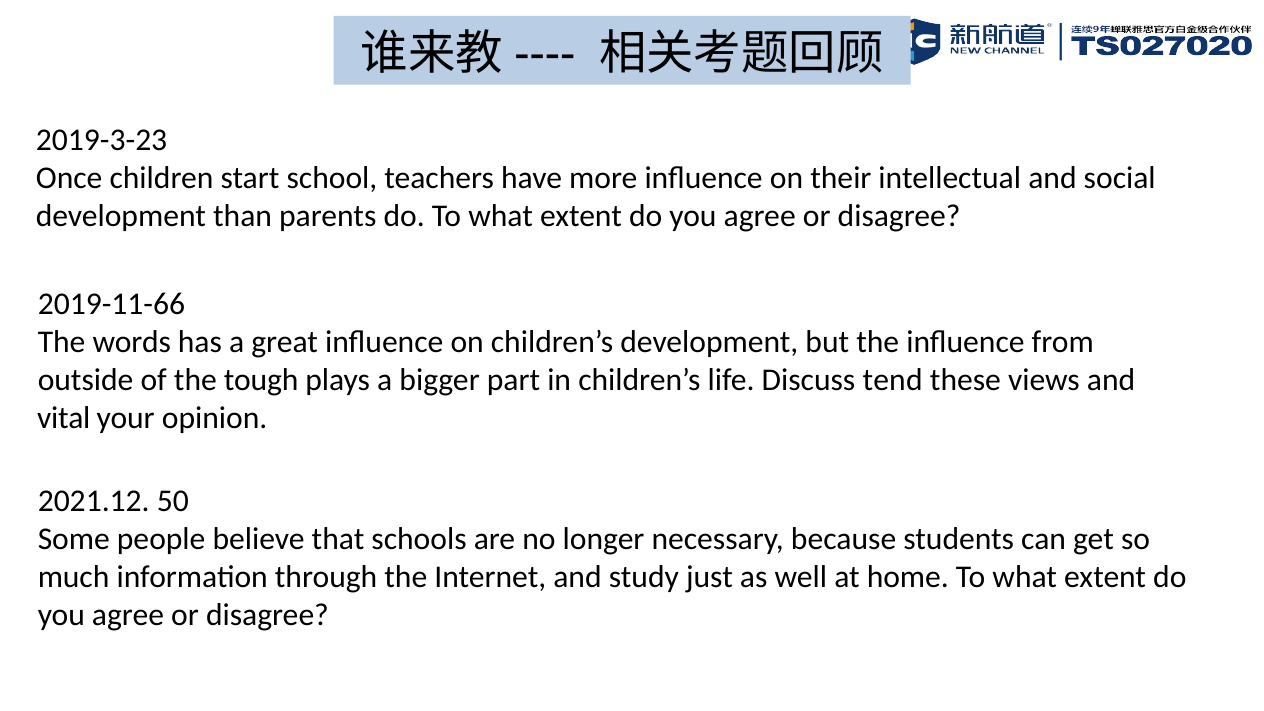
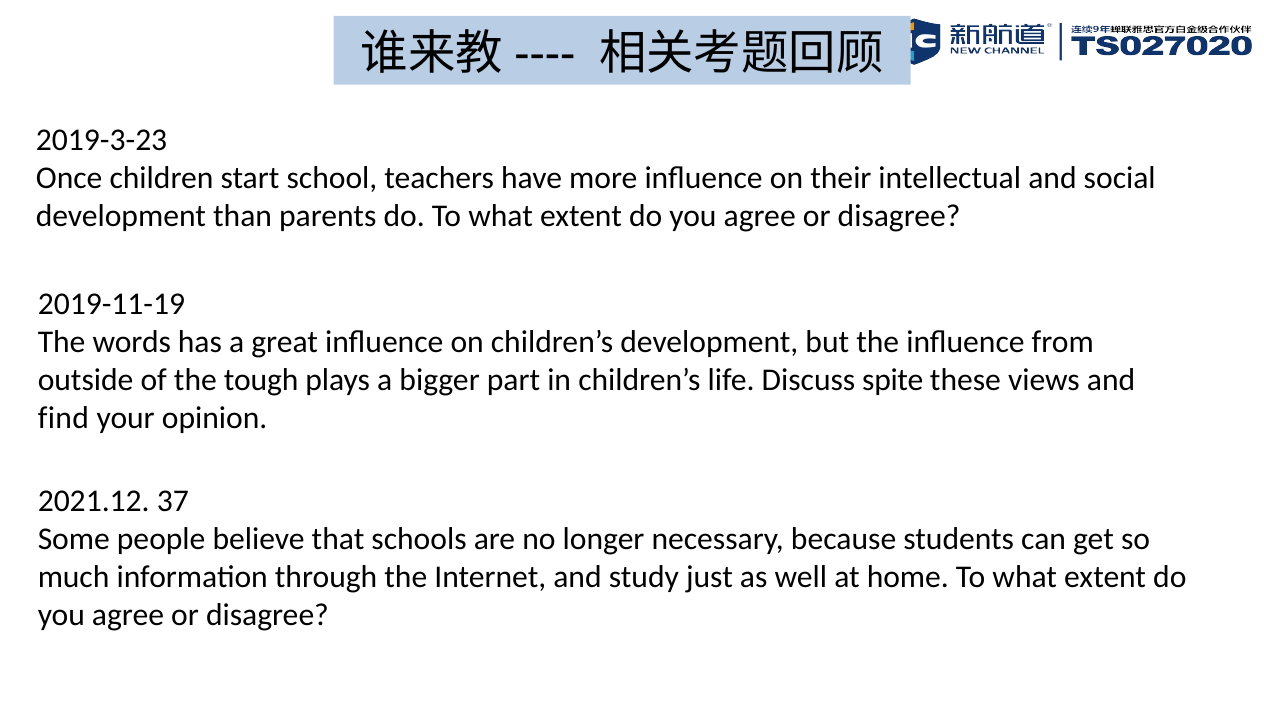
2019-11-66: 2019-11-66 -> 2019-11-19
tend: tend -> spite
vital: vital -> find
50: 50 -> 37
